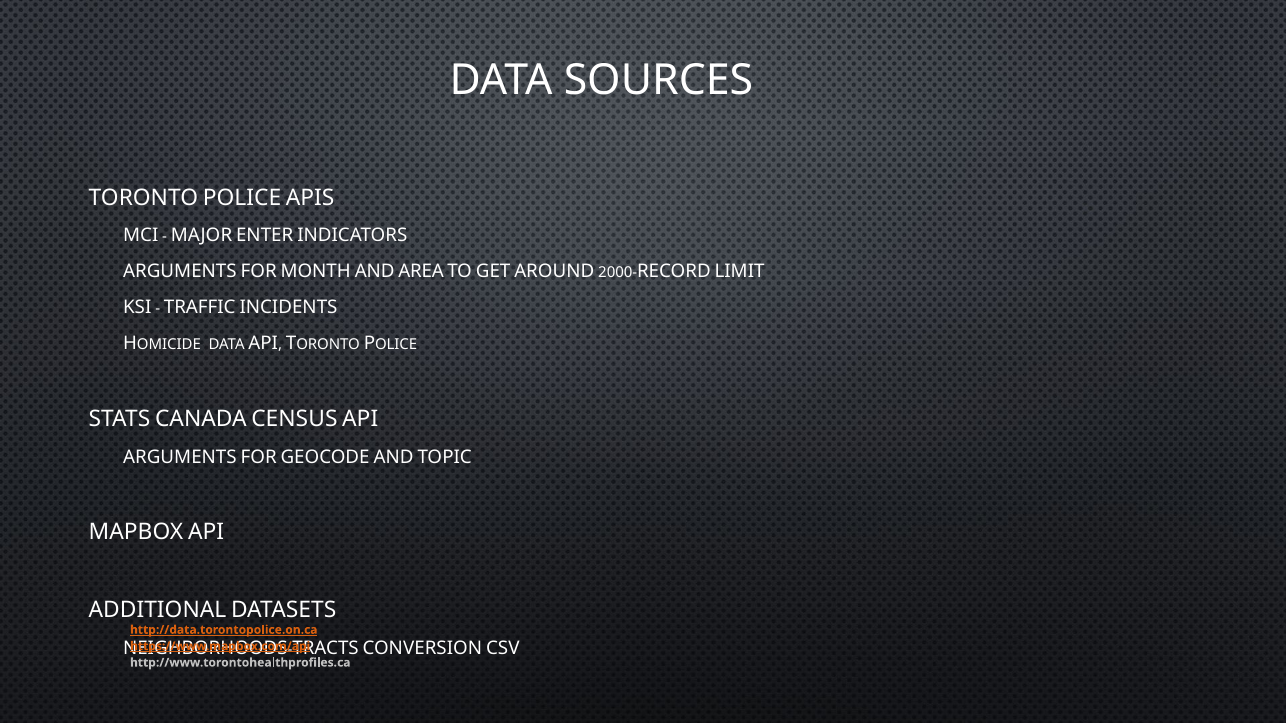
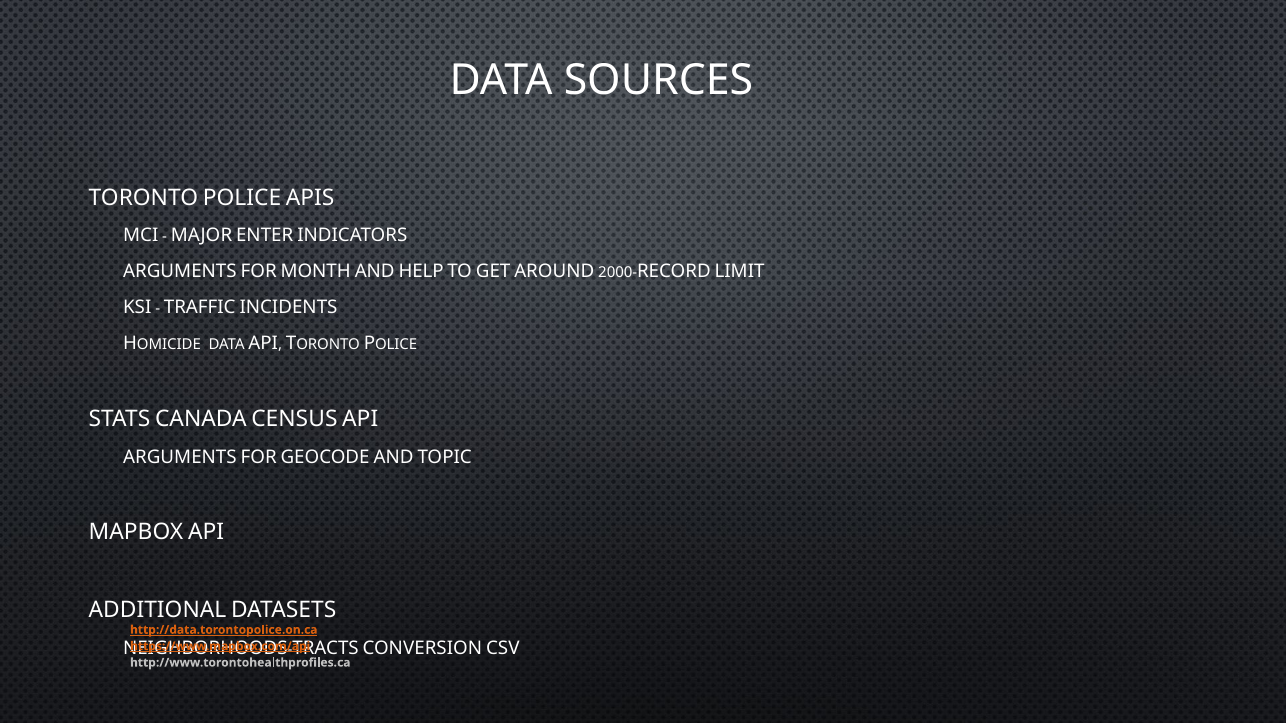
AREA: AREA -> HELP
